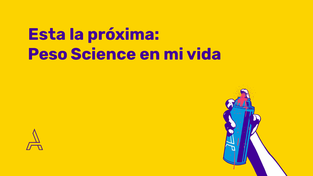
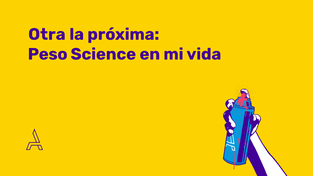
Esta: Esta -> Otra
